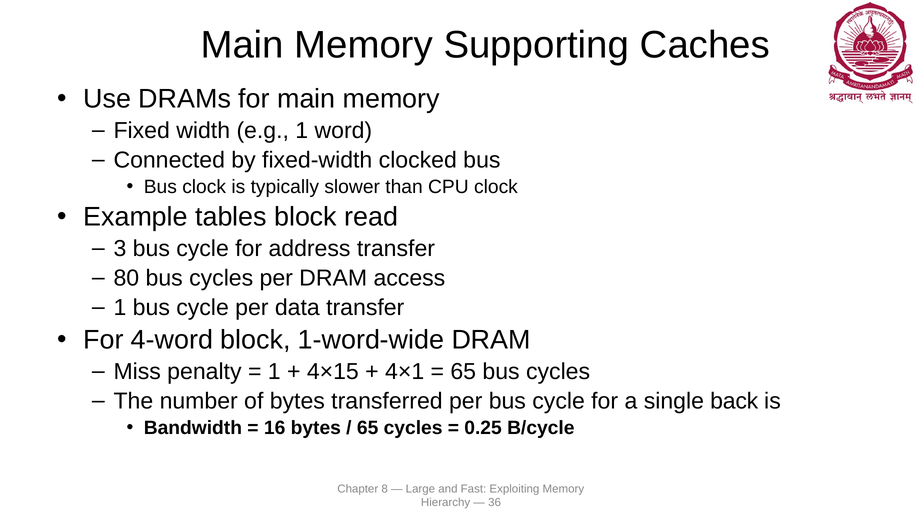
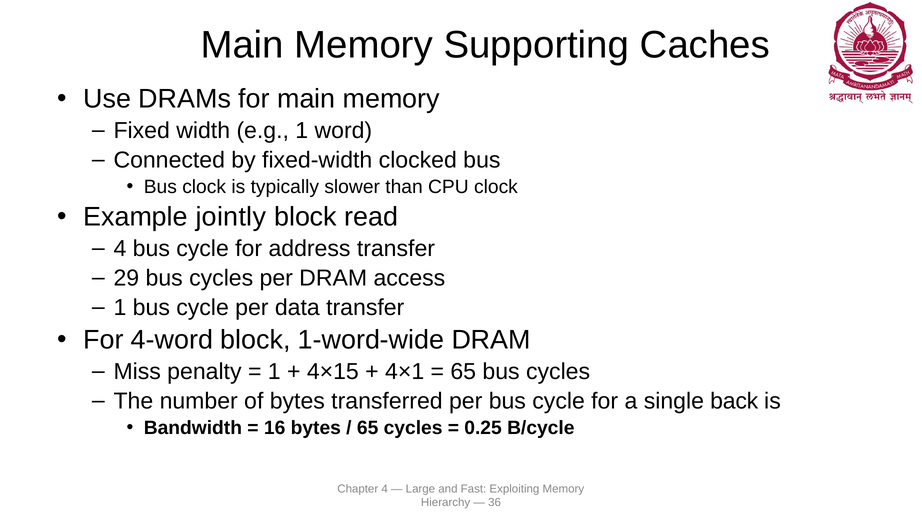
tables: tables -> jointly
3 at (120, 249): 3 -> 4
80: 80 -> 29
Chapter 8: 8 -> 4
